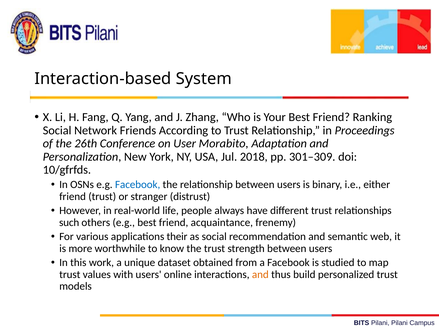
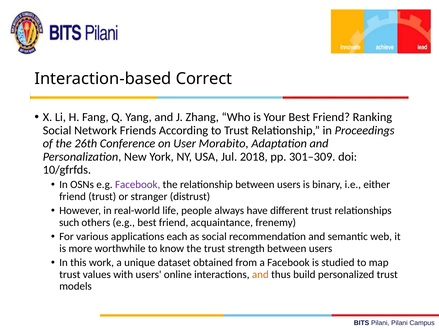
System: System -> Correct
Facebook at (138, 185) colour: blue -> purple
their: their -> each
